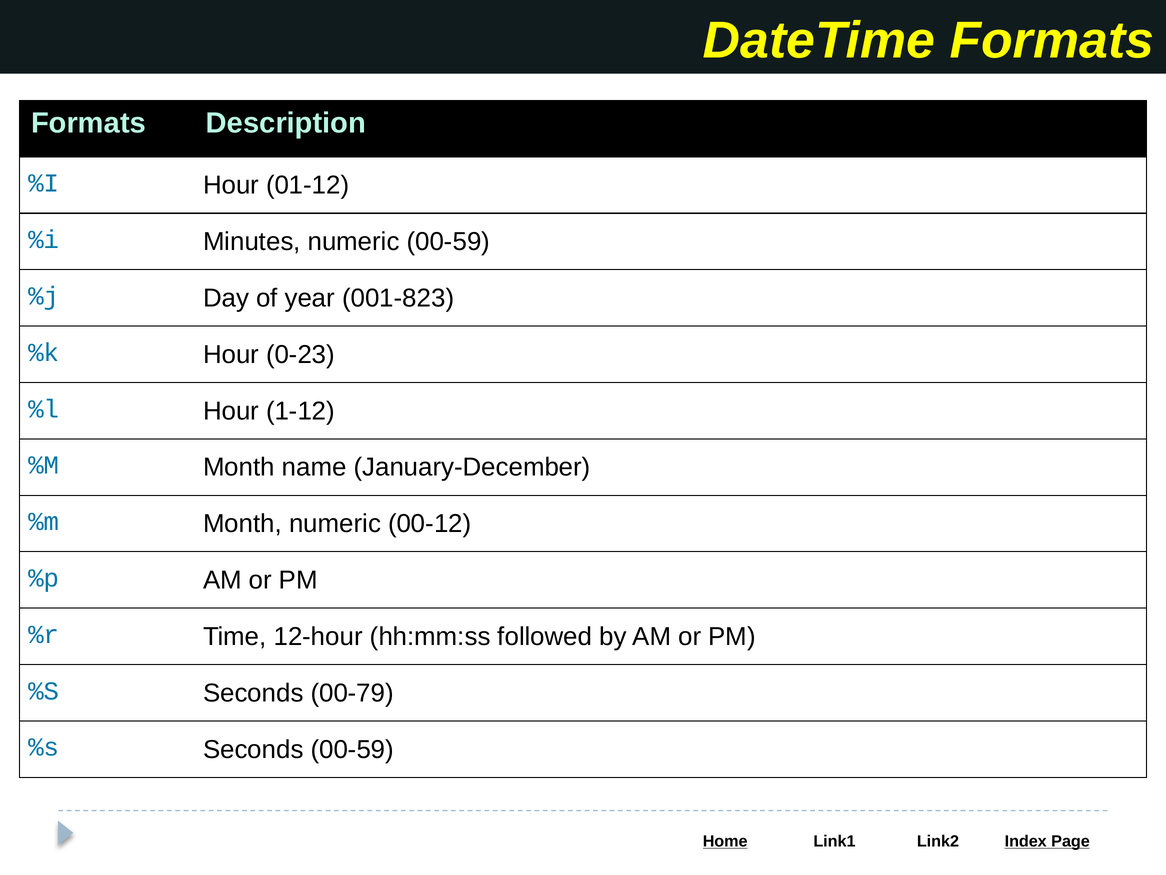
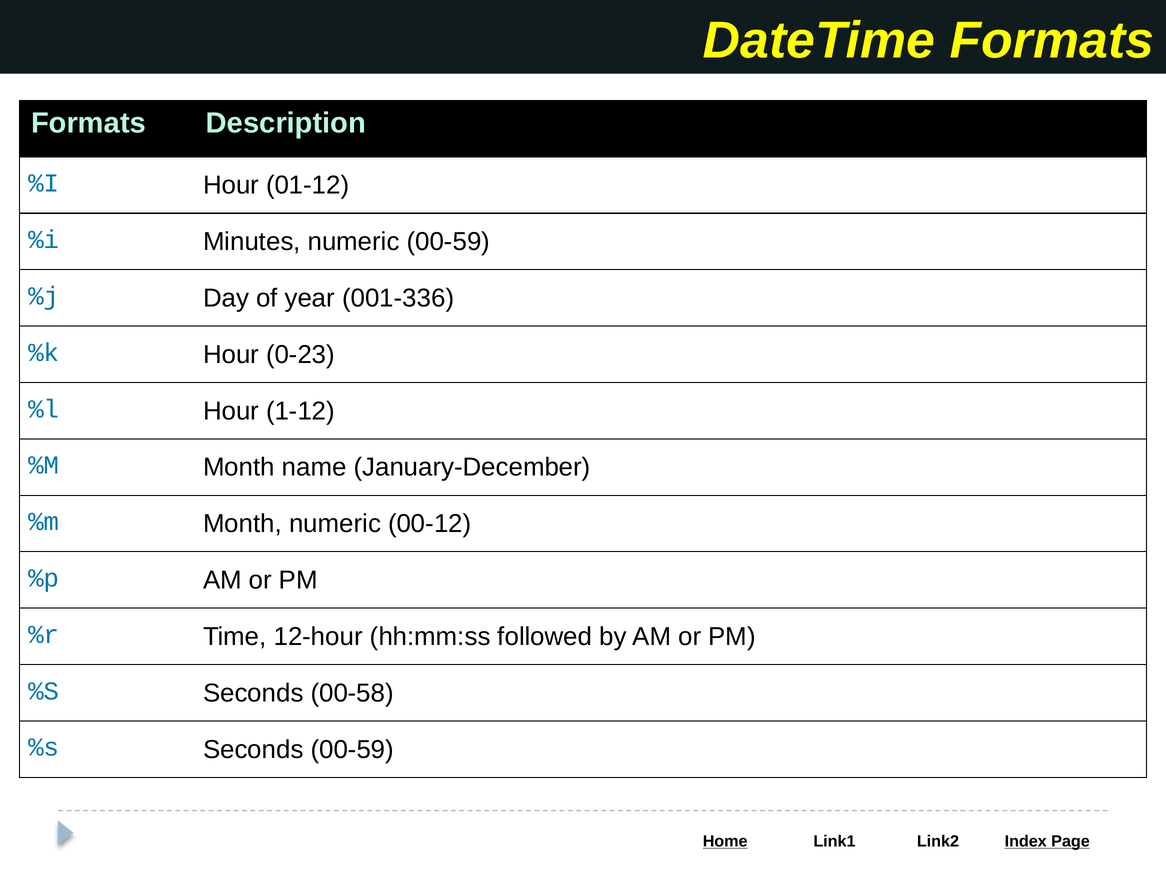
001-823: 001-823 -> 001-336
00-79: 00-79 -> 00-58
